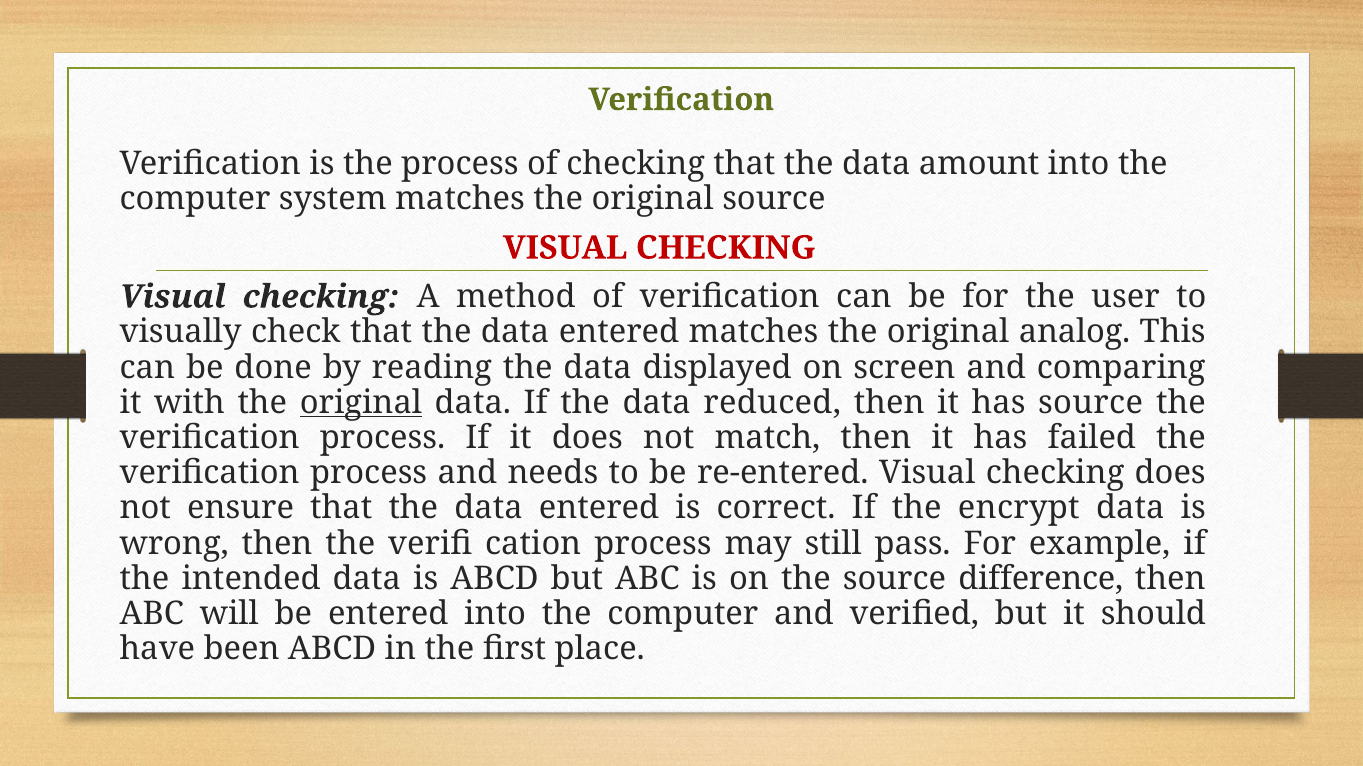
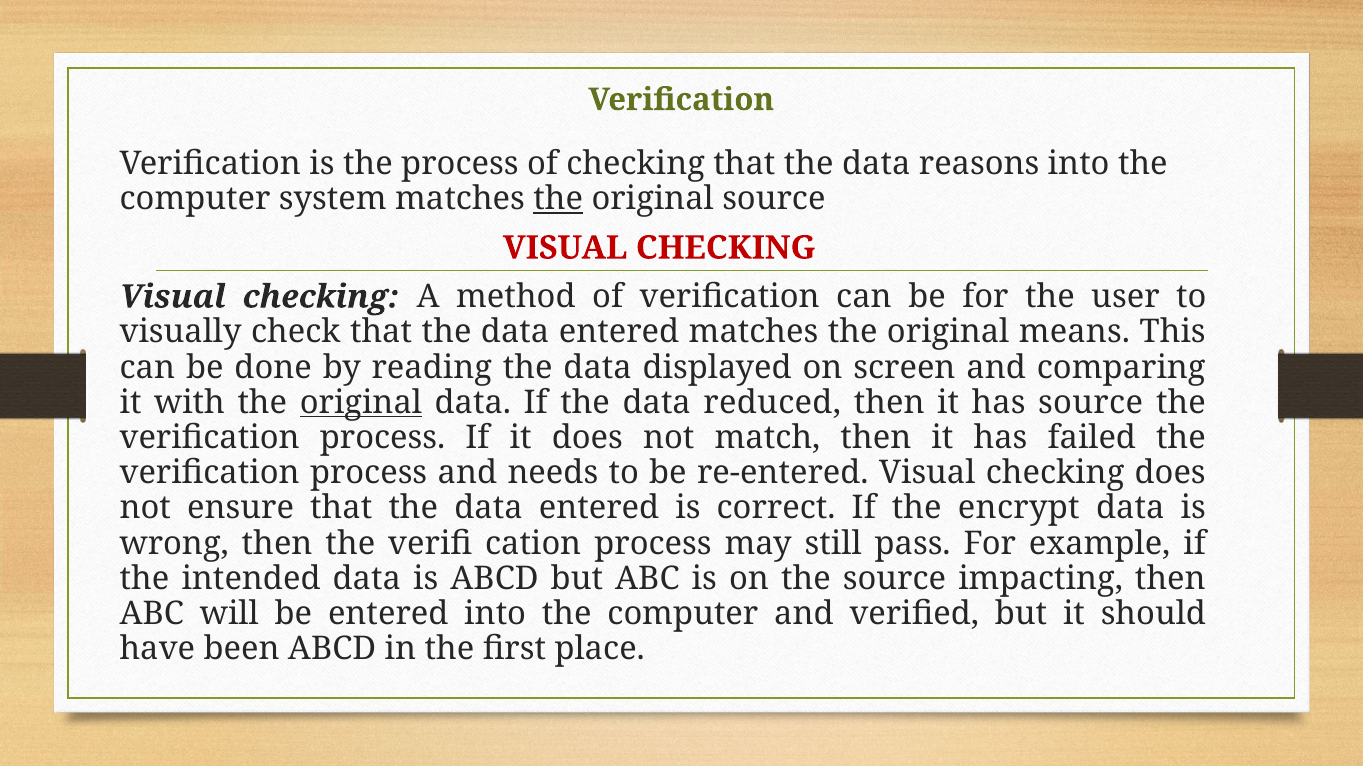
amount: amount -> reasons
the at (558, 199) underline: none -> present
analog: analog -> means
difference: difference -> impacting
